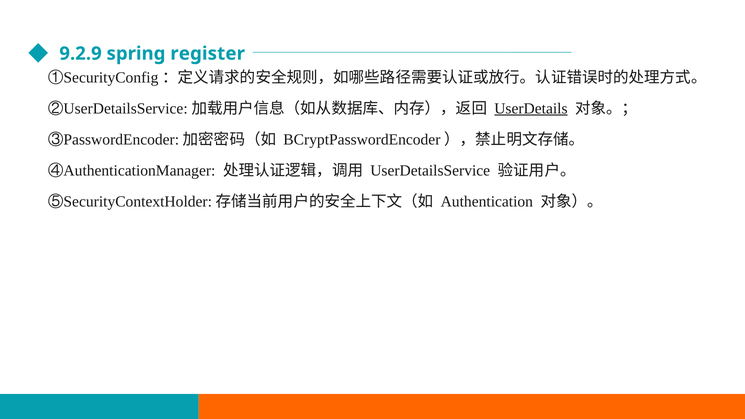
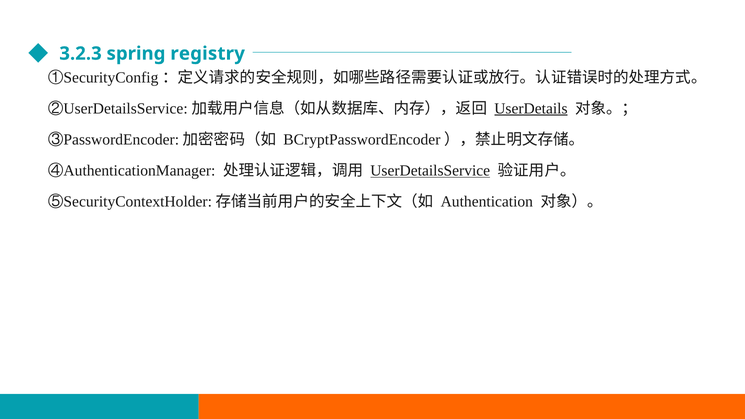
9.2.9: 9.2.9 -> 3.2.3
register: register -> registry
UserDetailsService underline: none -> present
